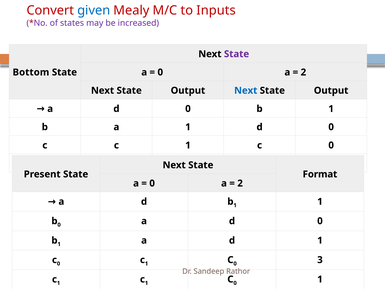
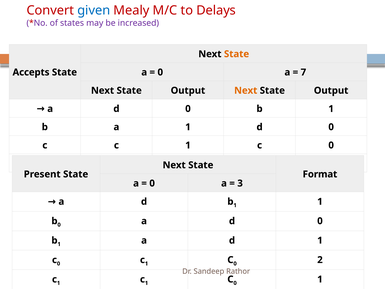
Inputs: Inputs -> Delays
State at (237, 54) colour: purple -> orange
Bottom: Bottom -> Accepts
2 at (303, 72): 2 -> 7
Next at (246, 90) colour: blue -> orange
2 at (240, 183): 2 -> 3
3: 3 -> 2
